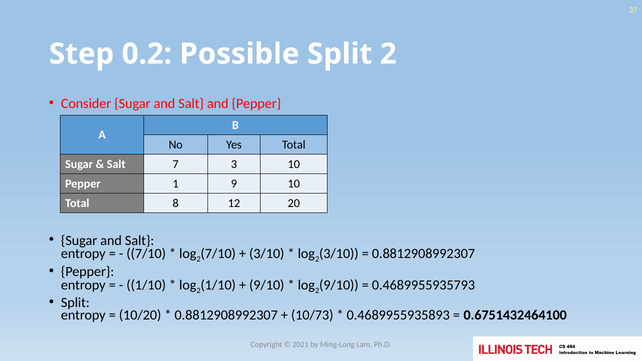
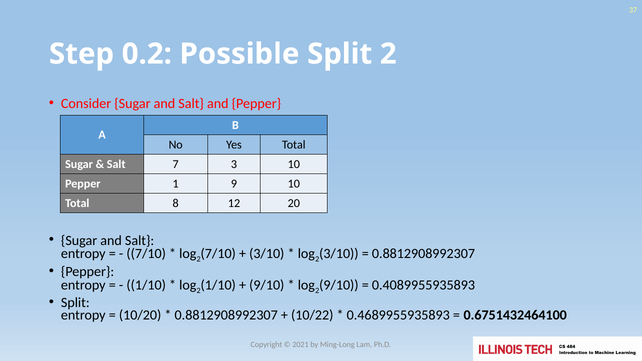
0.4689955935793: 0.4689955935793 -> 0.4089955935893
10/73: 10/73 -> 10/22
